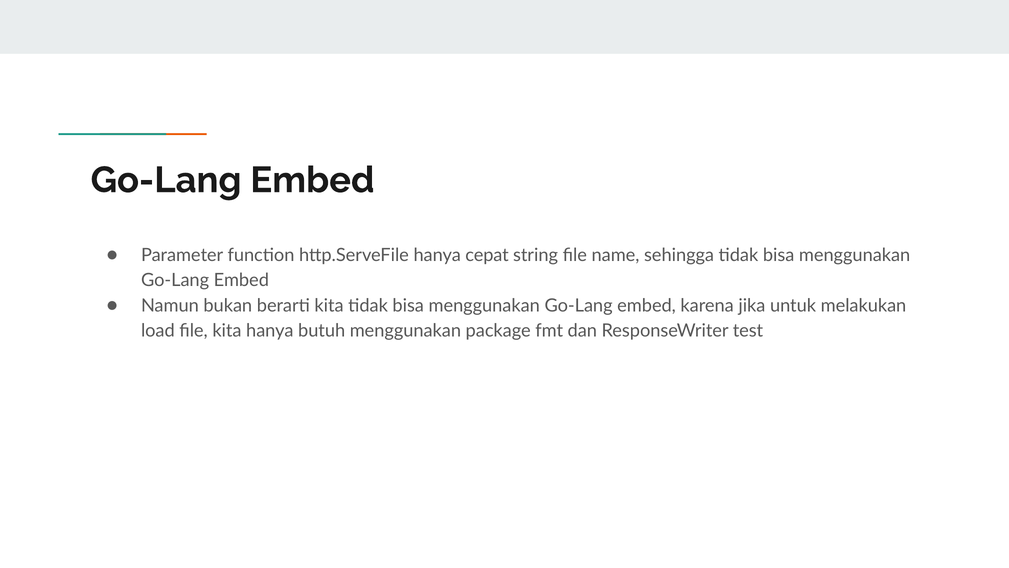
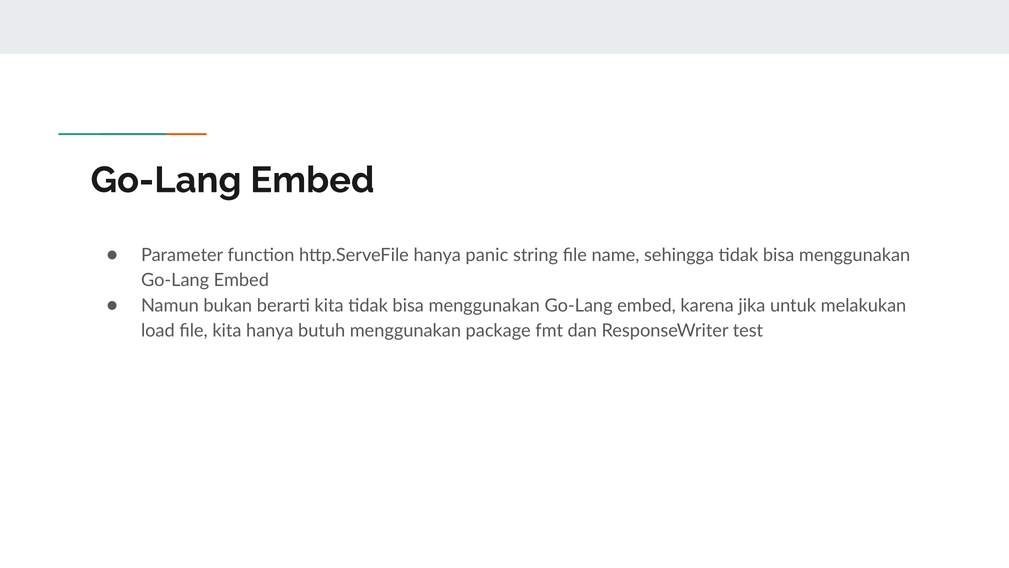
cepat: cepat -> panic
